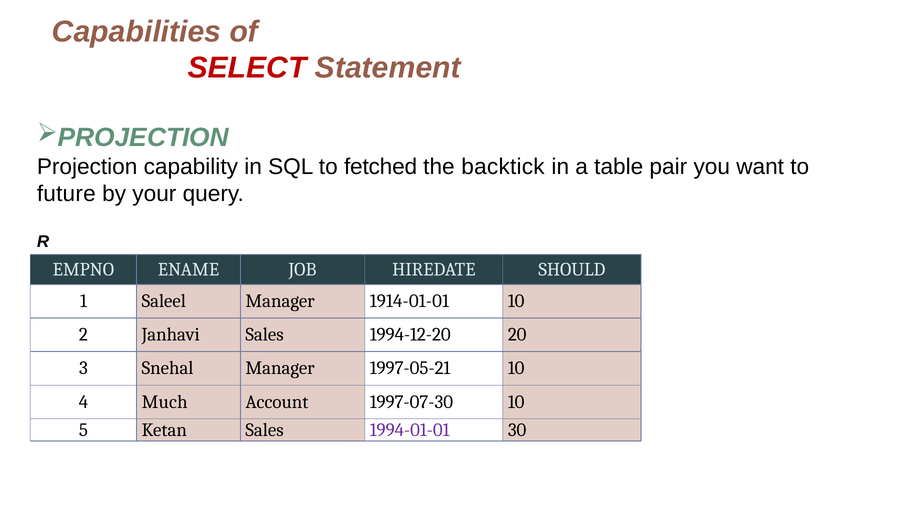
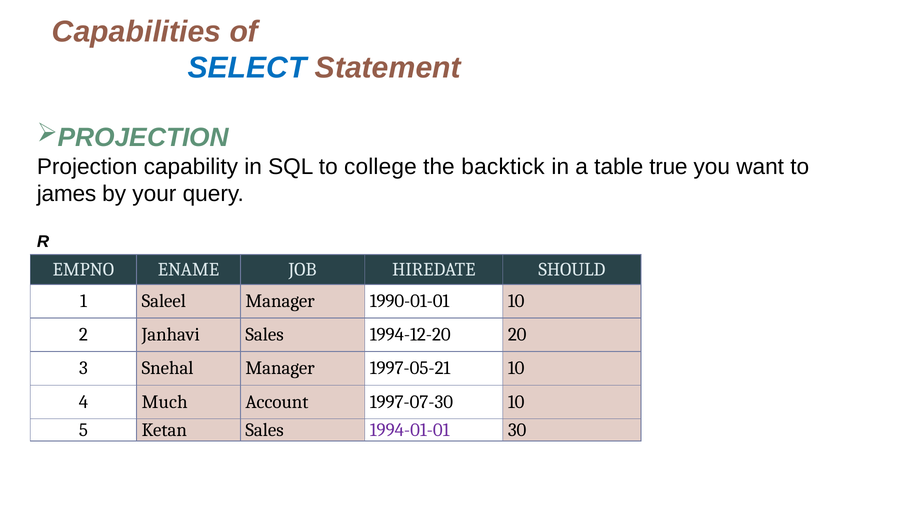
SELECT colour: red -> blue
fetched: fetched -> college
pair: pair -> true
future: future -> james
1914-01-01: 1914-01-01 -> 1990-01-01
